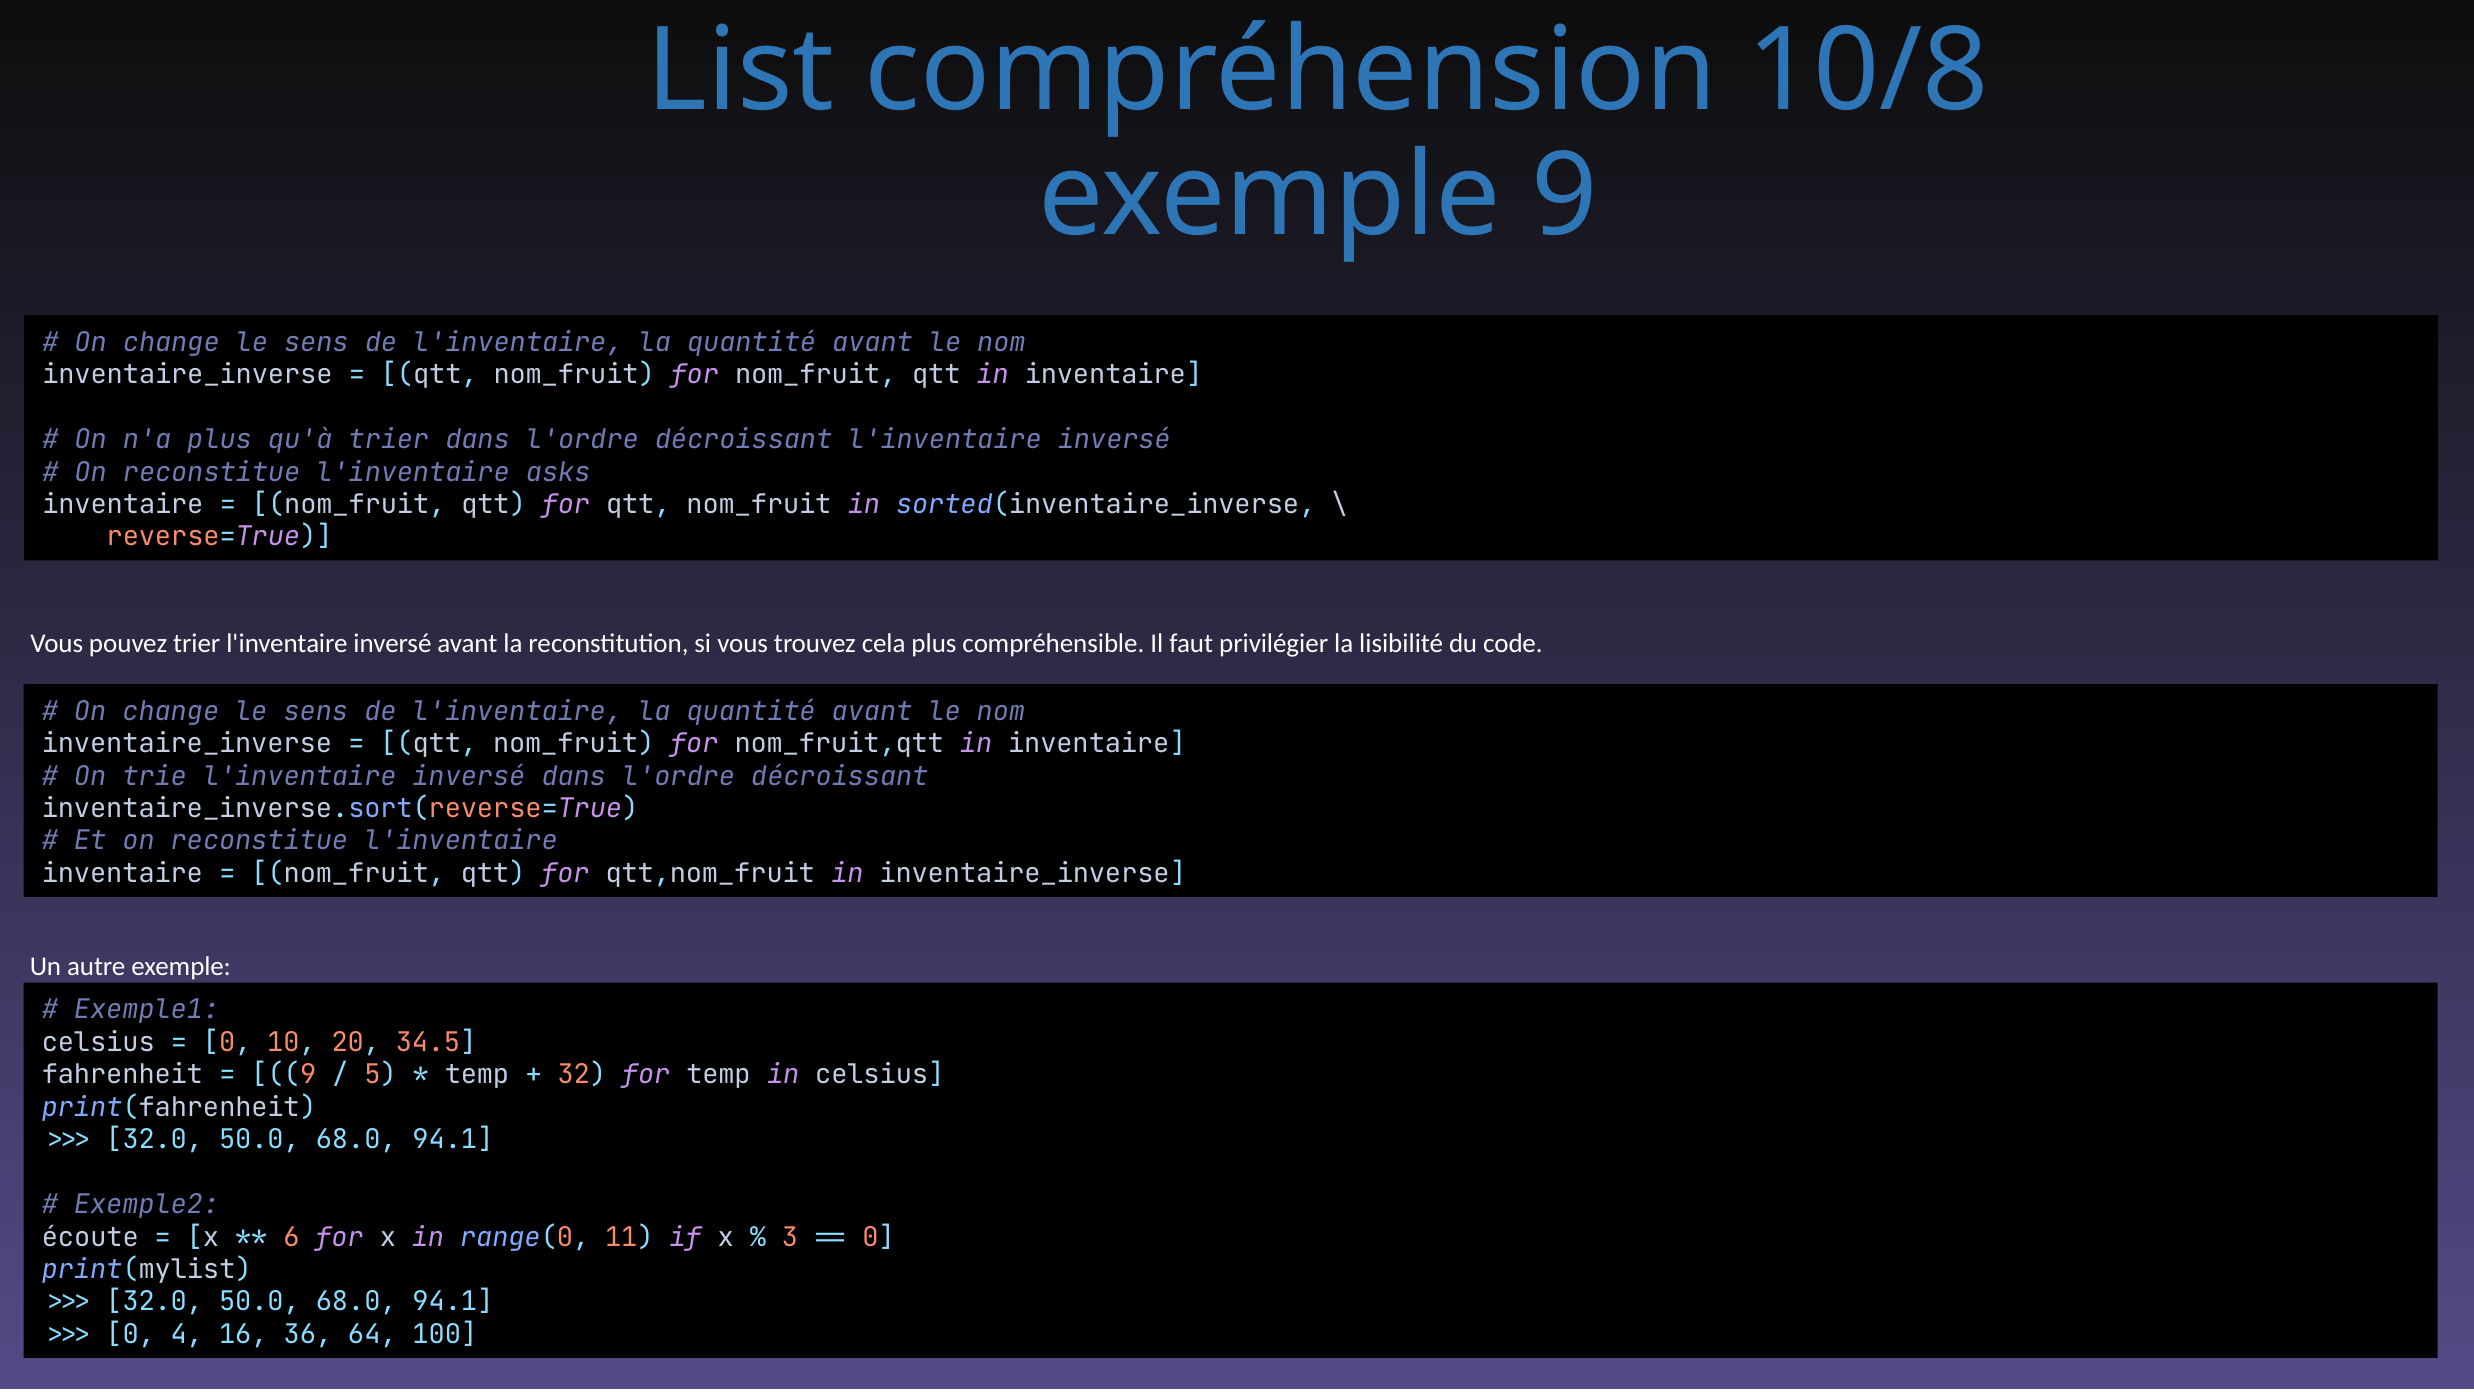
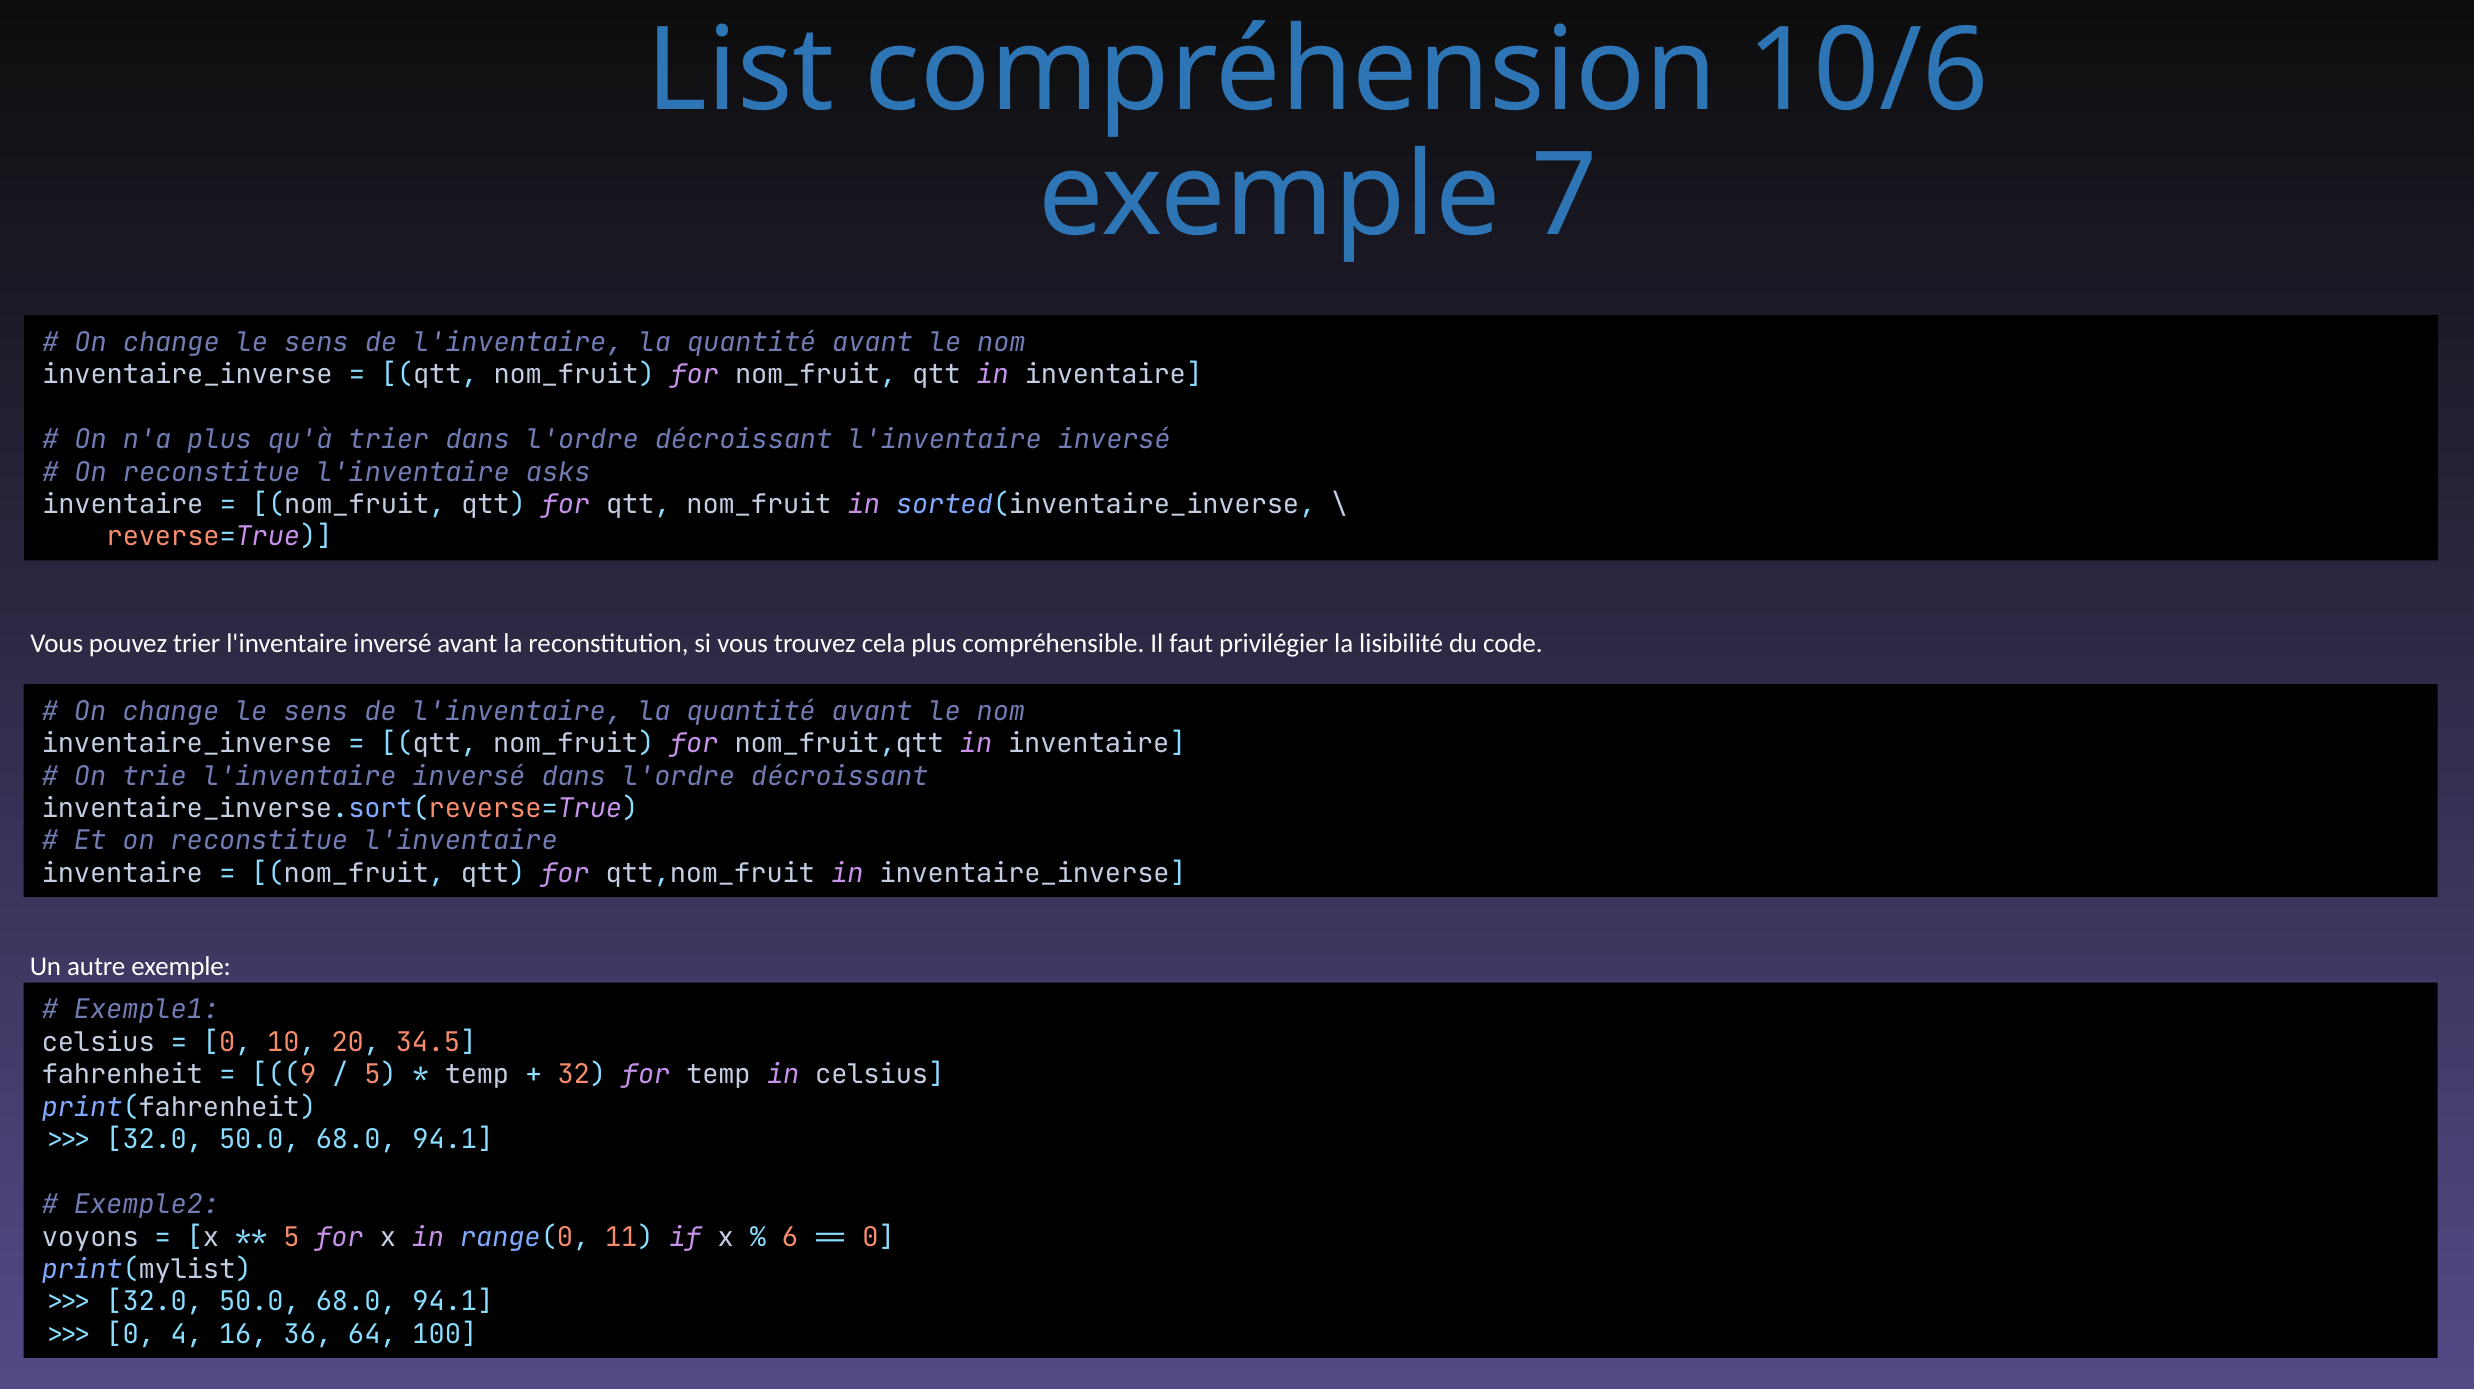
10/8: 10/8 -> 10/6
exemple 9: 9 -> 7
écoute: écoute -> voyons
6 at (291, 1237): 6 -> 5
3: 3 -> 6
